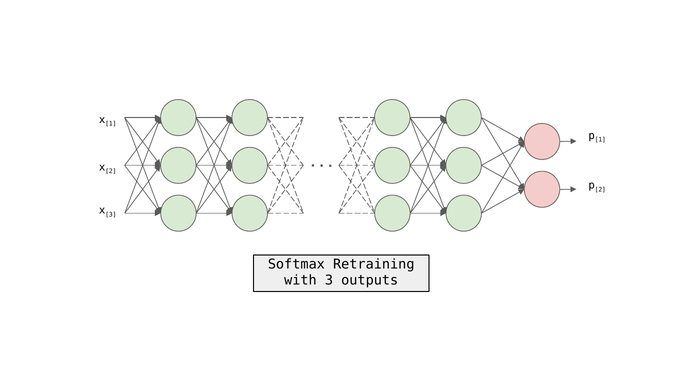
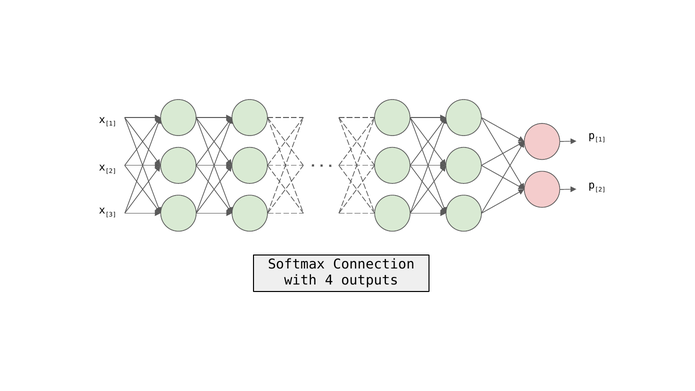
Retraining: Retraining -> Connection
with 3: 3 -> 4
